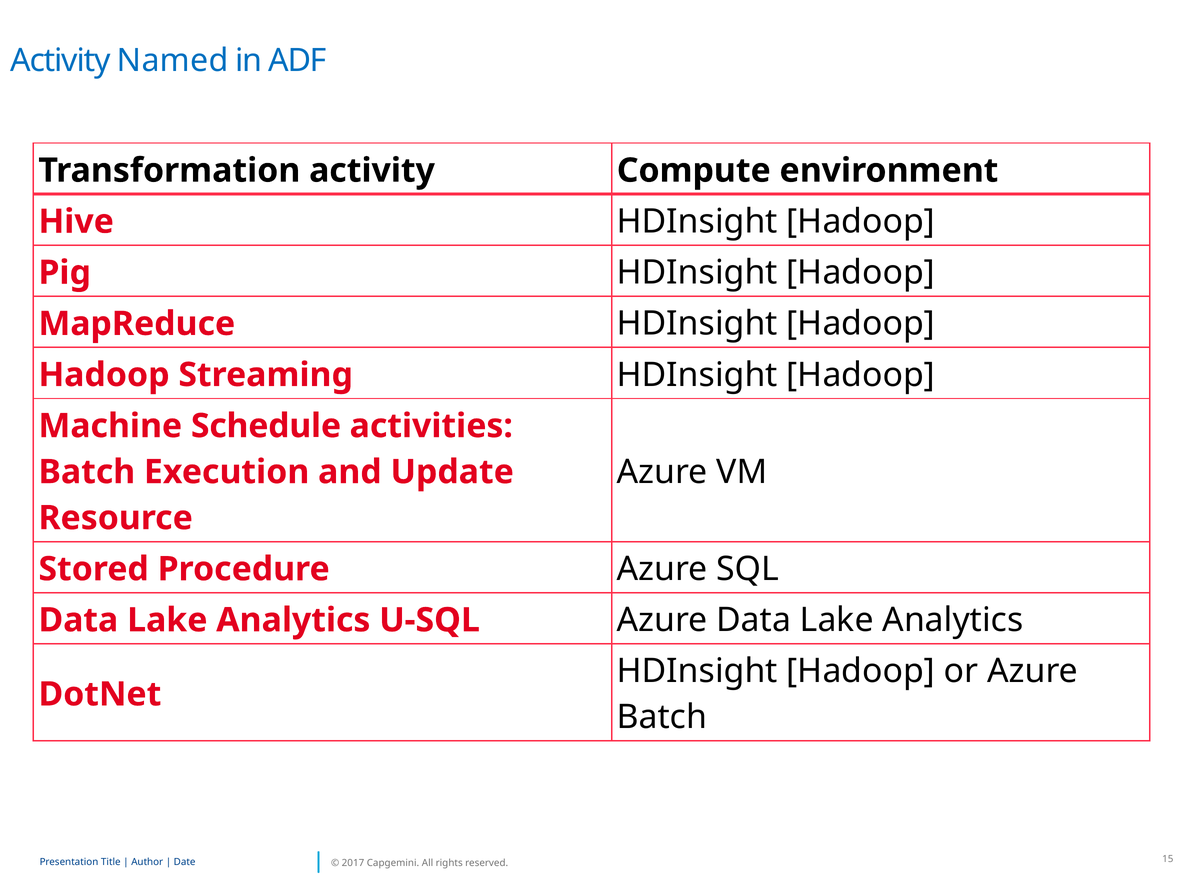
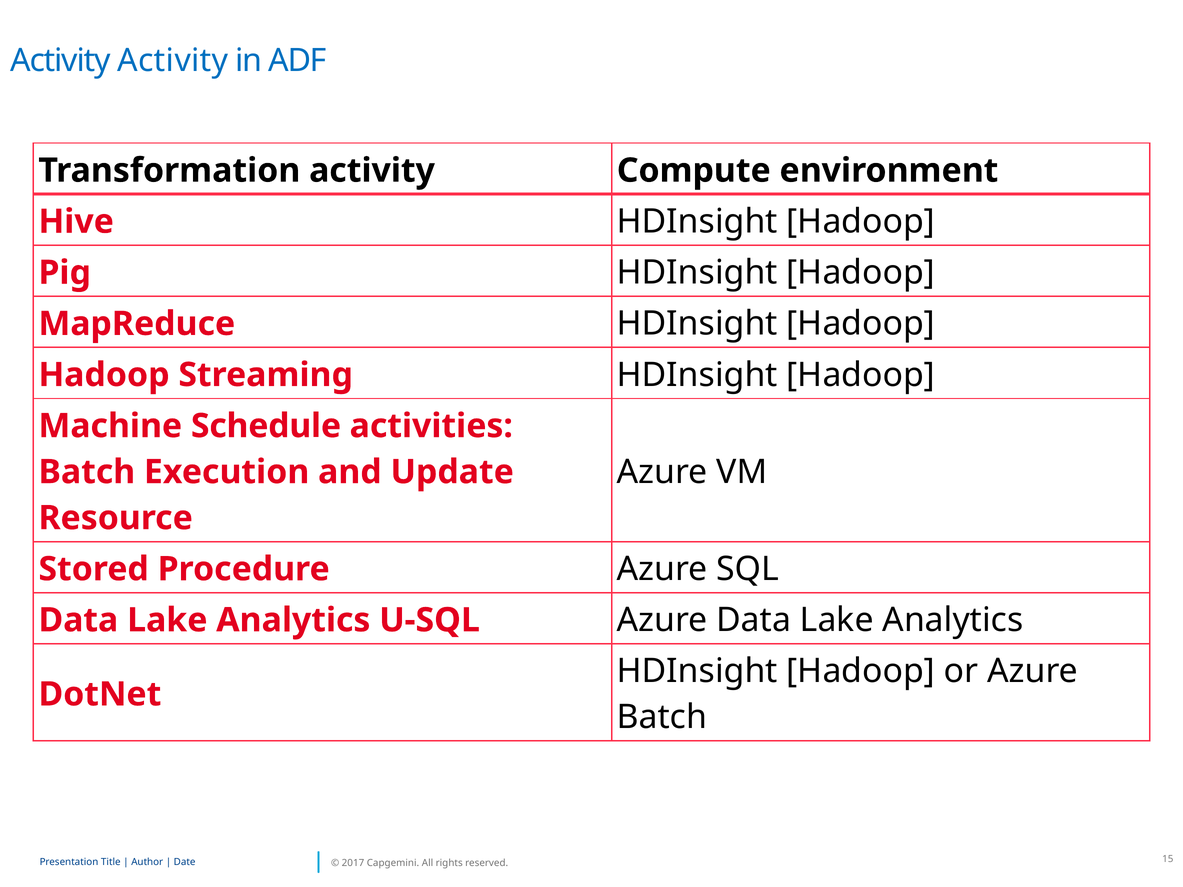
Activity Named: Named -> Activity
